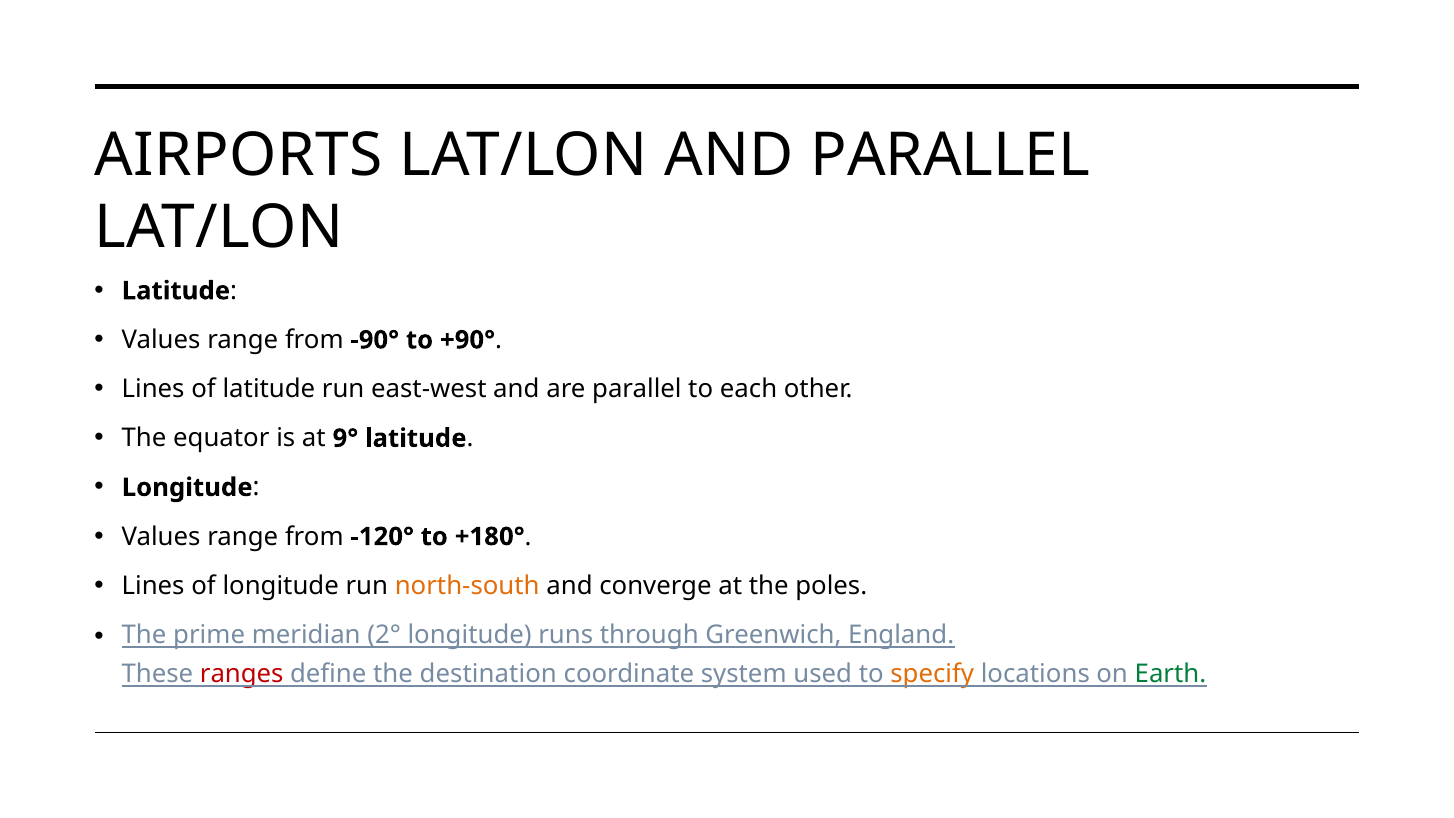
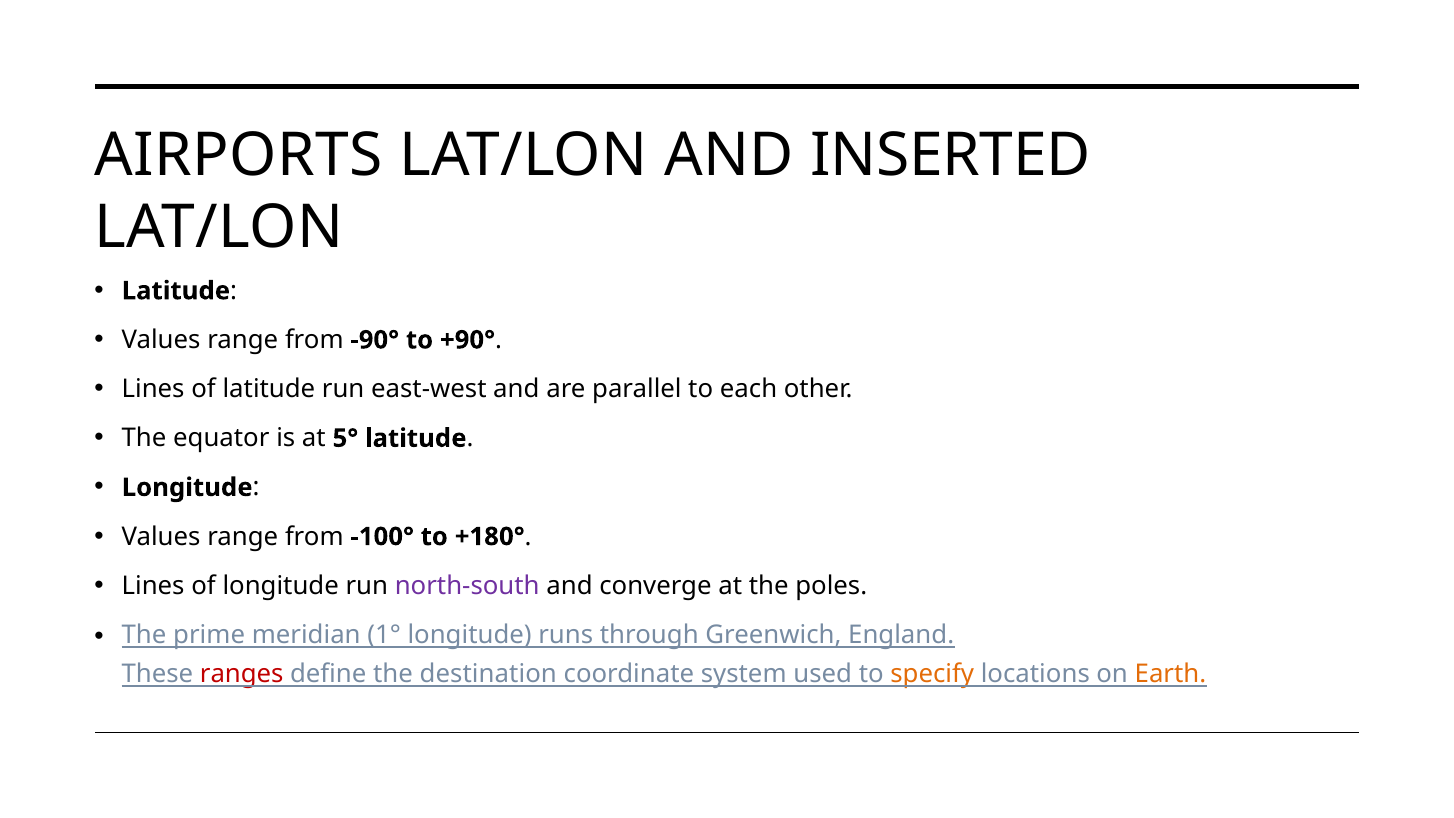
AND PARALLEL: PARALLEL -> INSERTED
9°: 9° -> 5°
-120°: -120° -> -100°
north-south colour: orange -> purple
2°: 2° -> 1°
Earth colour: green -> orange
